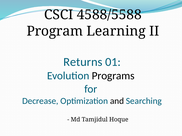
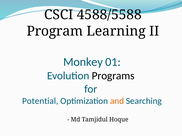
Returns: Returns -> Monkey
Decrease: Decrease -> Potential
and colour: black -> orange
